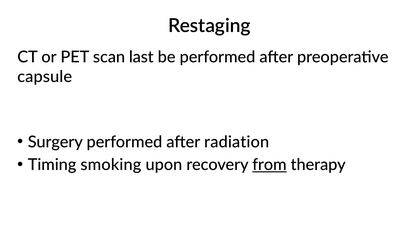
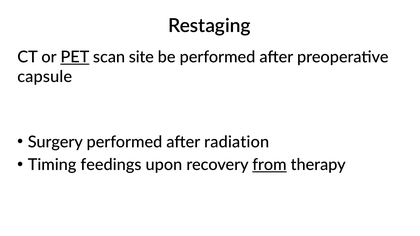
PET underline: none -> present
last: last -> site
smoking: smoking -> feedings
